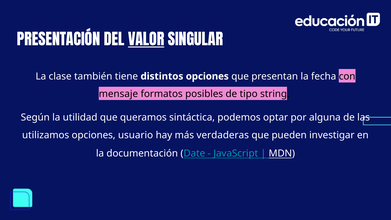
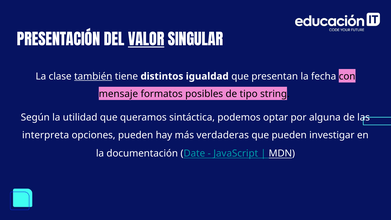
también underline: none -> present
distintos opciones: opciones -> igualdad
utilizamos: utilizamos -> interpreta
opciones usuario: usuario -> pueden
